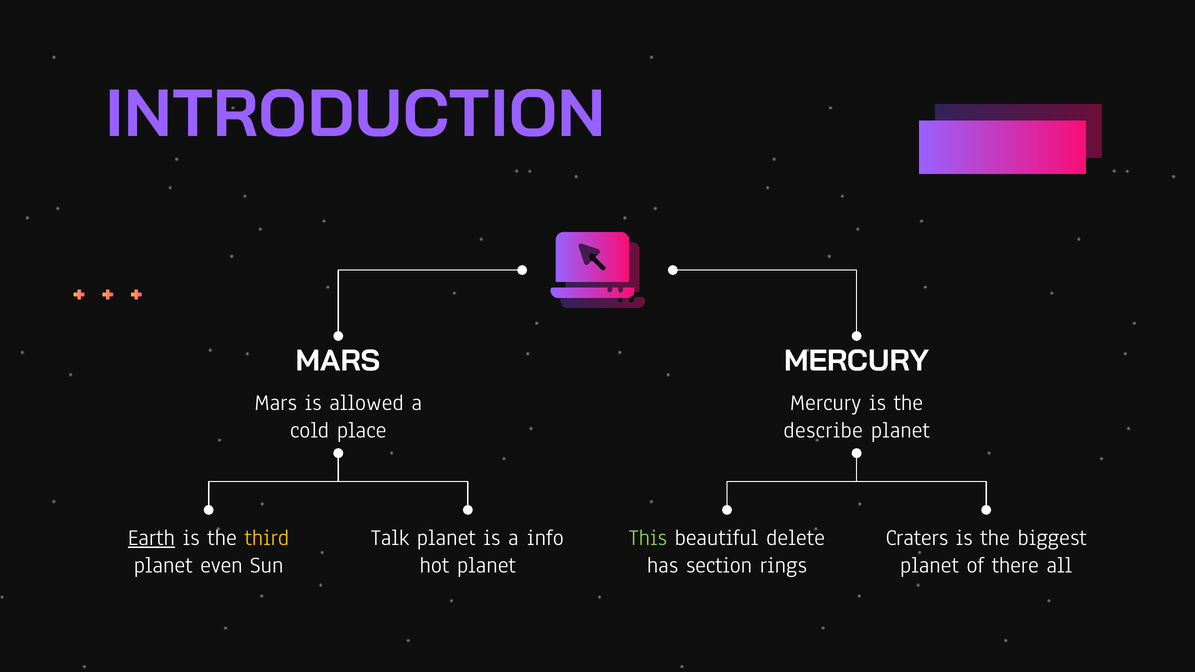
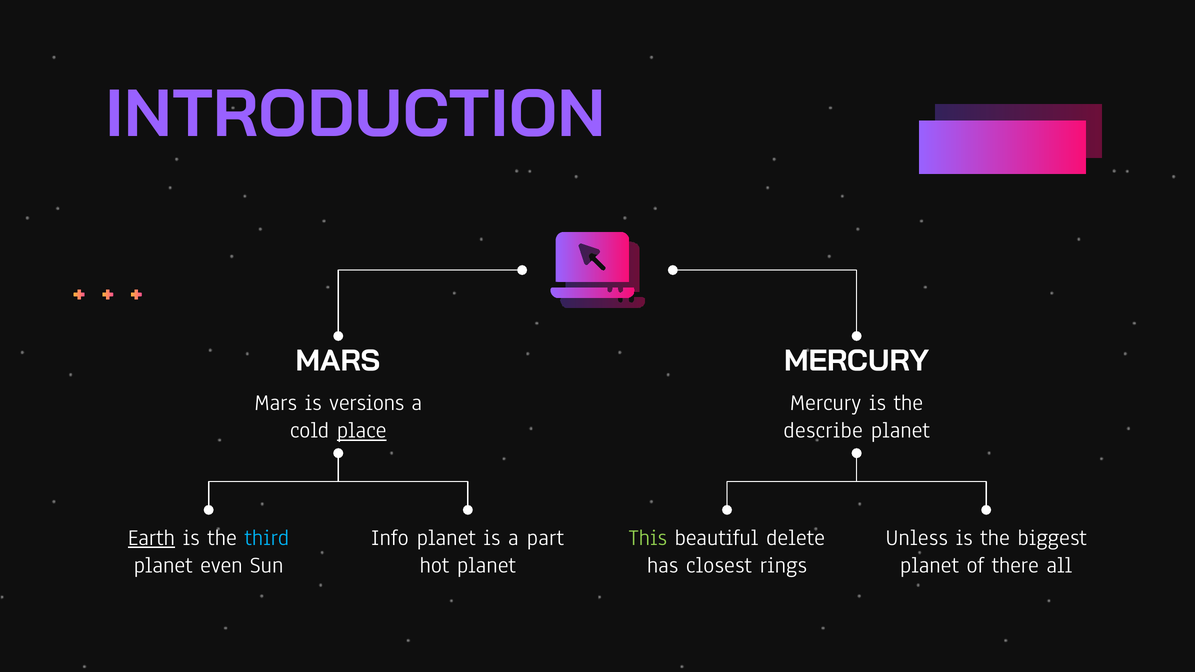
allowed: allowed -> versions
place underline: none -> present
third colour: yellow -> light blue
Talk: Talk -> Info
info: info -> part
Craters: Craters -> Unless
section: section -> closest
